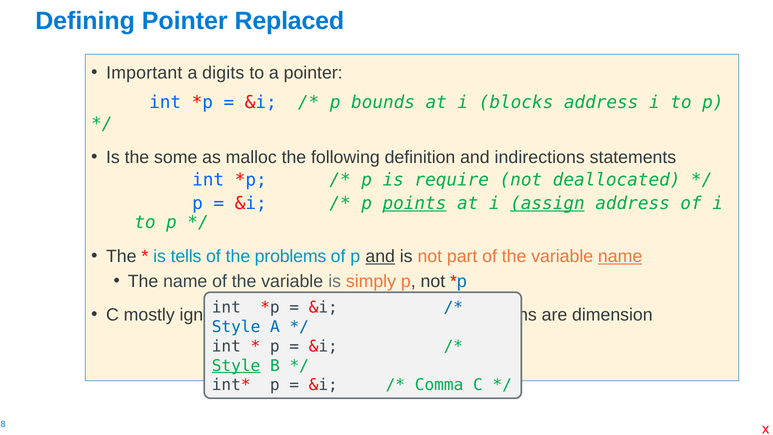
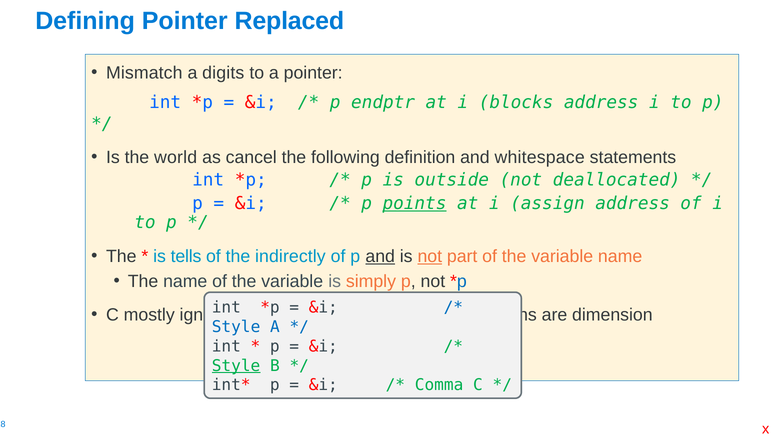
Important: Important -> Mismatch
bounds: bounds -> endptr
some: some -> world
malloc: malloc -> cancel
and indirections: indirections -> whitespace
require: require -> outside
assign underline: present -> none
problems: problems -> indirectly
not at (430, 256) underline: none -> present
name at (620, 256) underline: present -> none
